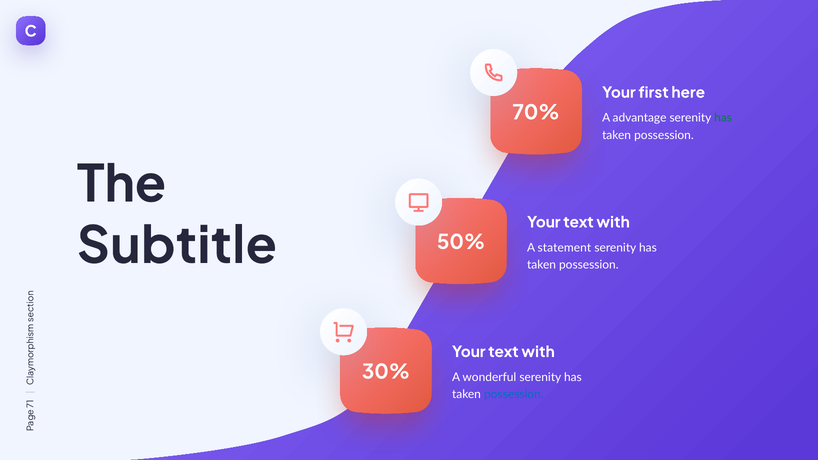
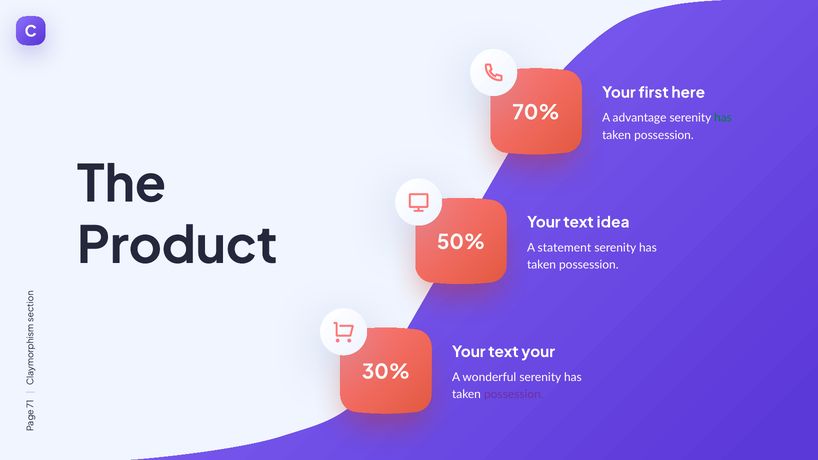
with at (613, 222): with -> idea
Subtitle: Subtitle -> Product
with at (538, 352): with -> your
possession at (514, 395) colour: blue -> purple
